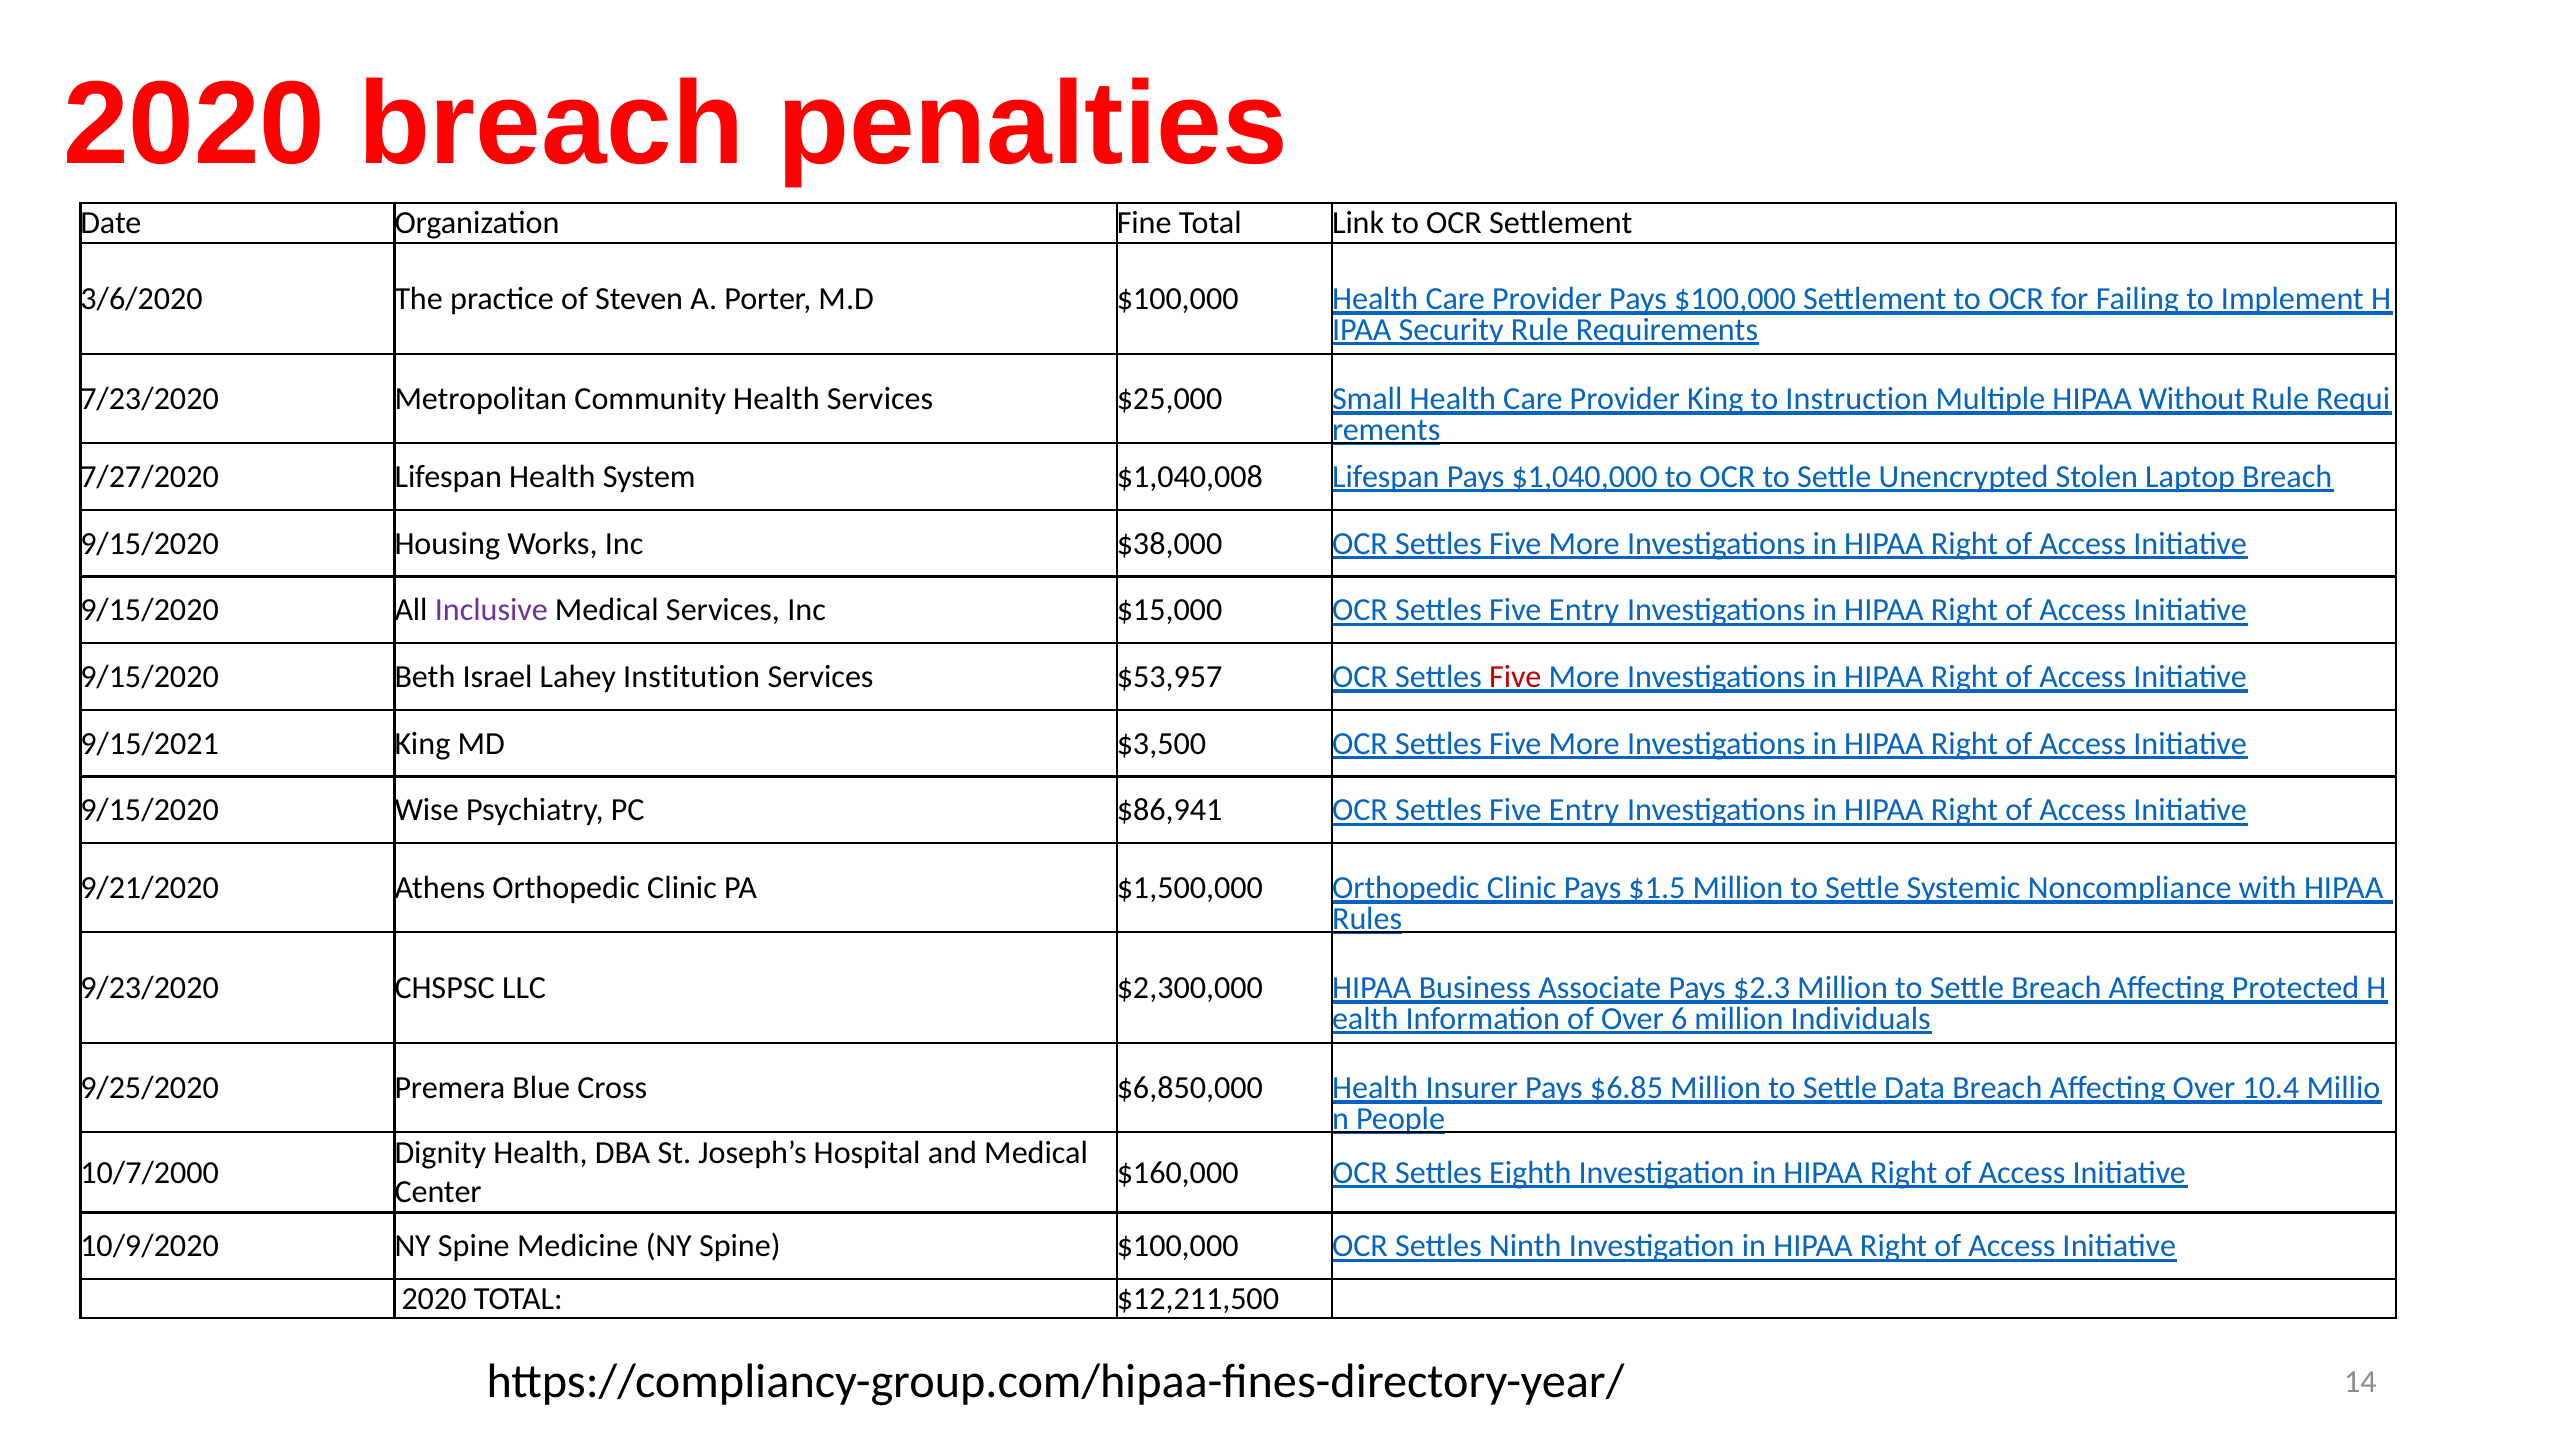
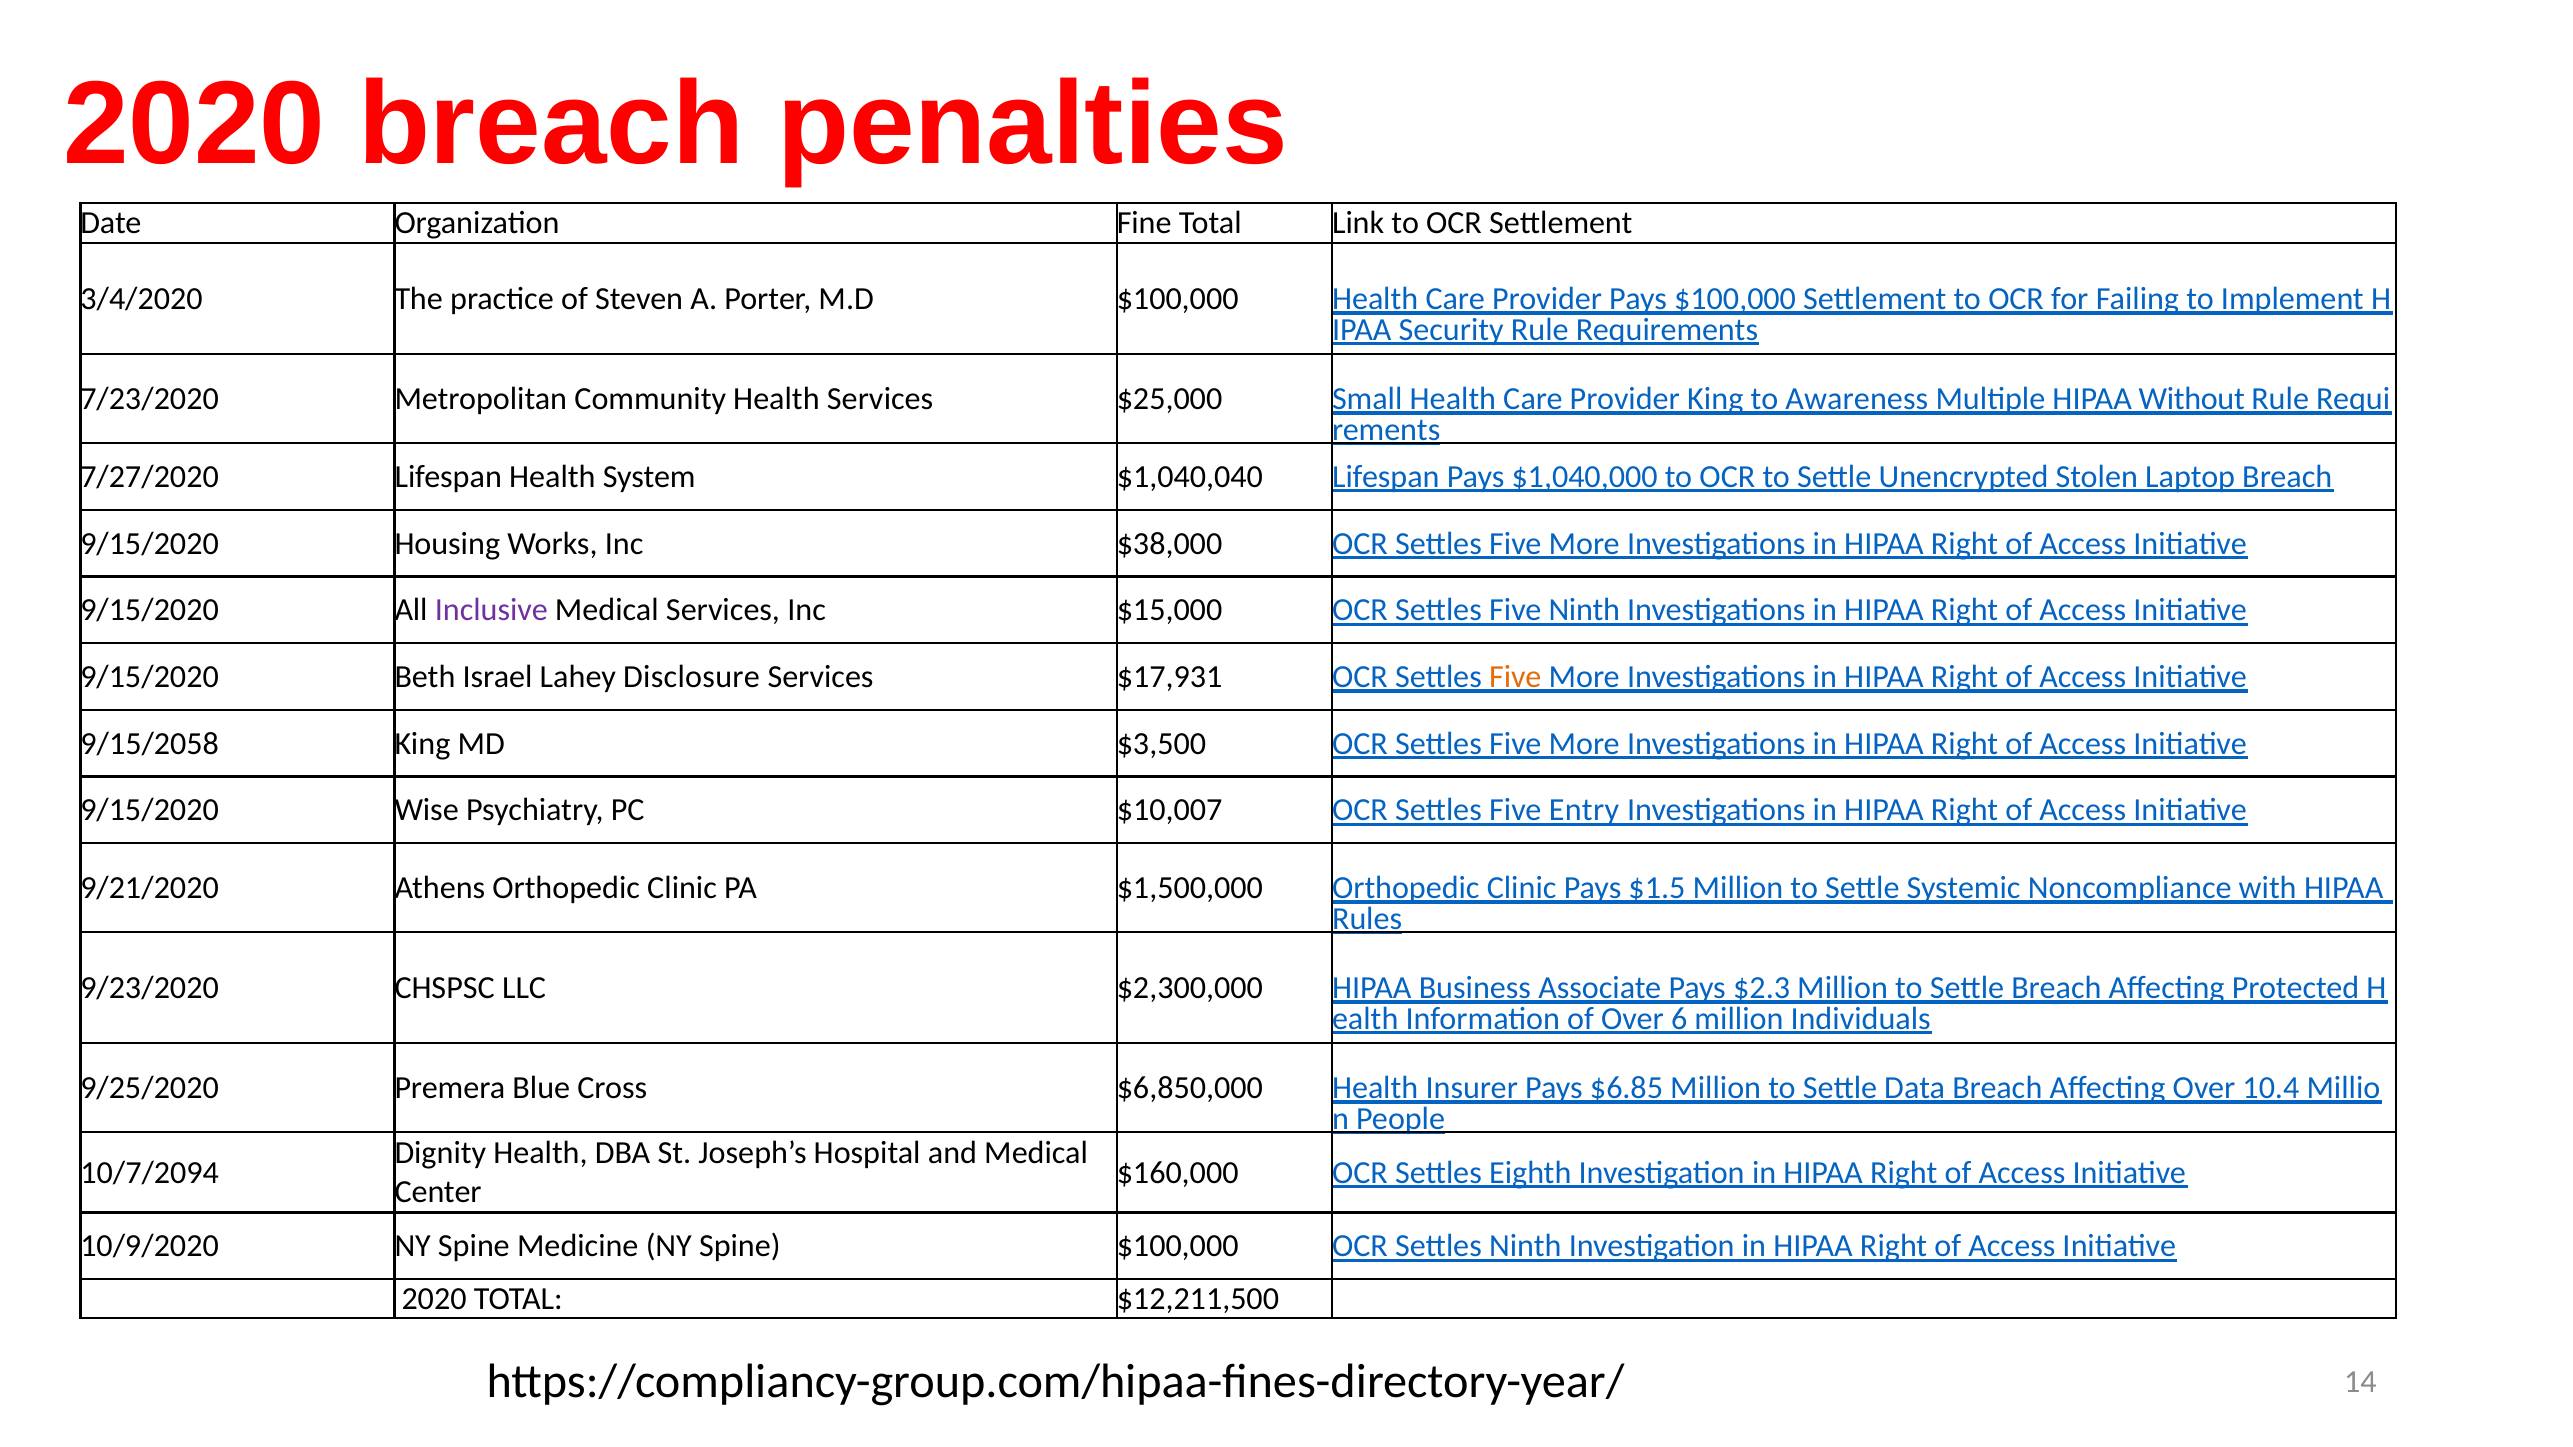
3/6/2020: 3/6/2020 -> 3/4/2020
Instruction: Instruction -> Awareness
$1,040,008: $1,040,008 -> $1,040,040
Entry at (1584, 610): Entry -> Ninth
Institution: Institution -> Disclosure
$53,957: $53,957 -> $17,931
Five at (1515, 677) colour: red -> orange
9/15/2021: 9/15/2021 -> 9/15/2058
$86,941: $86,941 -> $10,007
10/7/2000: 10/7/2000 -> 10/7/2094
